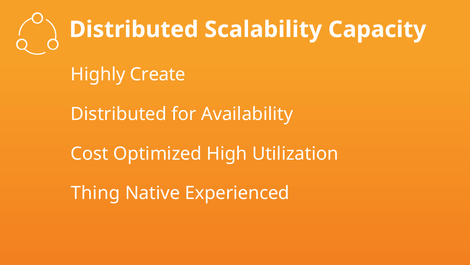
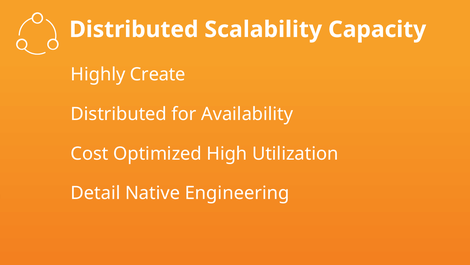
Thing: Thing -> Detail
Experienced: Experienced -> Engineering
